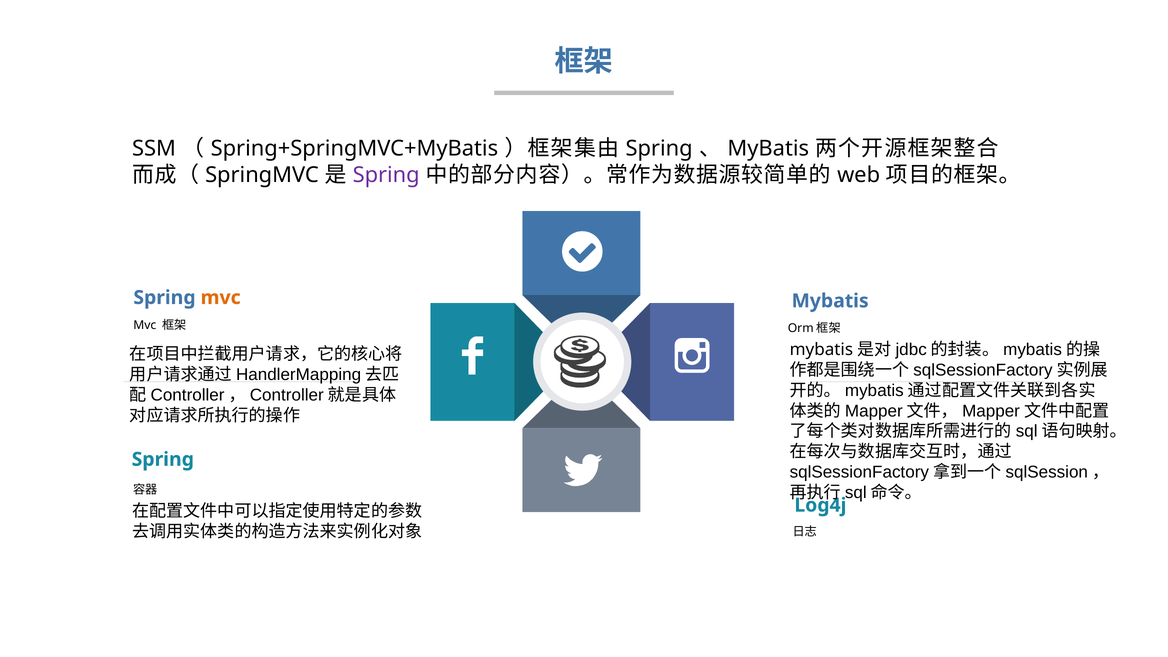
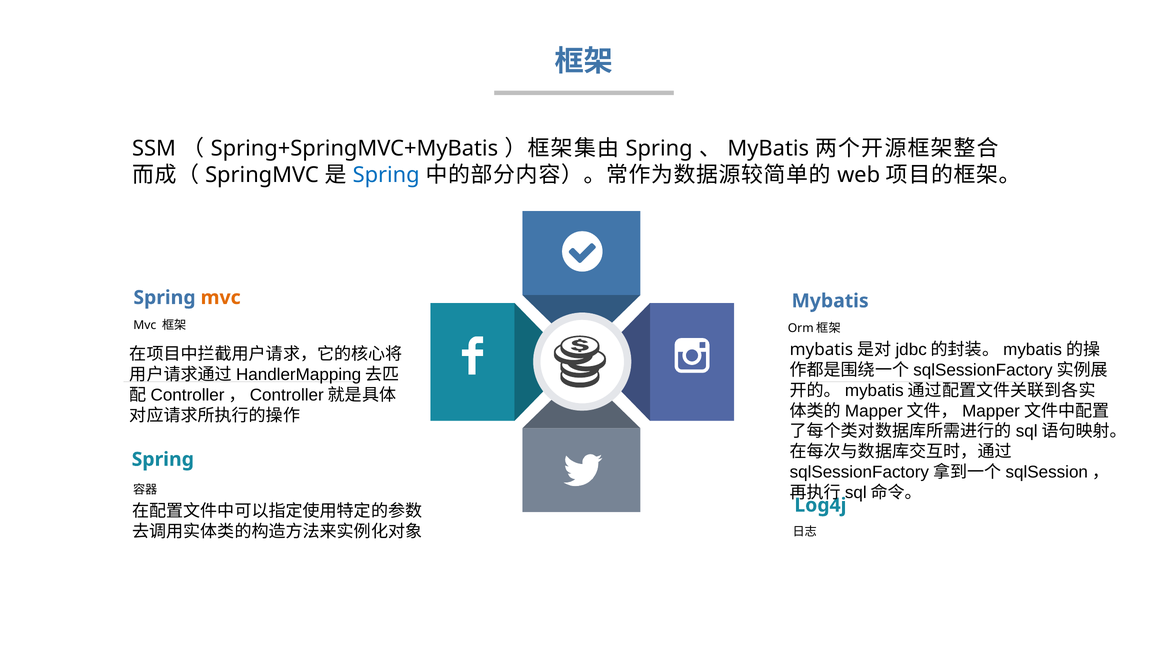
Spring at (386, 175) colour: purple -> blue
